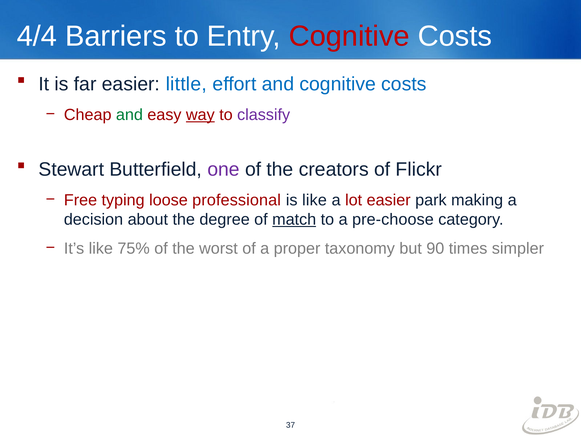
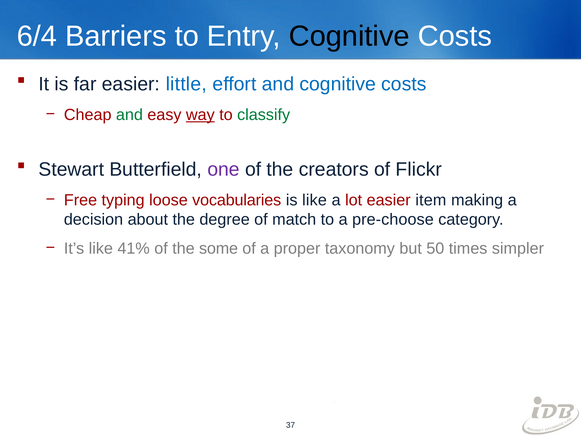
4/4: 4/4 -> 6/4
Cognitive at (349, 36) colour: red -> black
classify colour: purple -> green
professional: professional -> vocabularies
park: park -> item
match underline: present -> none
75%: 75% -> 41%
worst: worst -> some
90: 90 -> 50
